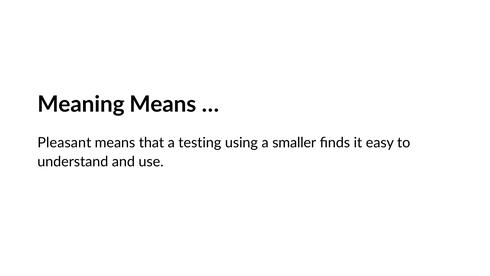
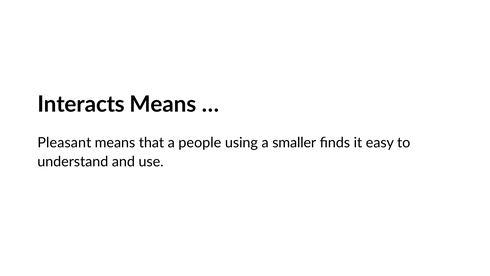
Meaning: Meaning -> Interacts
testing: testing -> people
